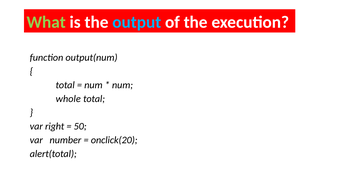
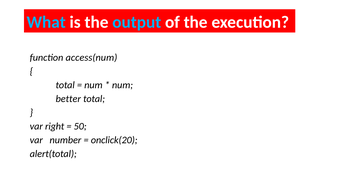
What colour: light green -> light blue
output(num: output(num -> access(num
whole: whole -> better
